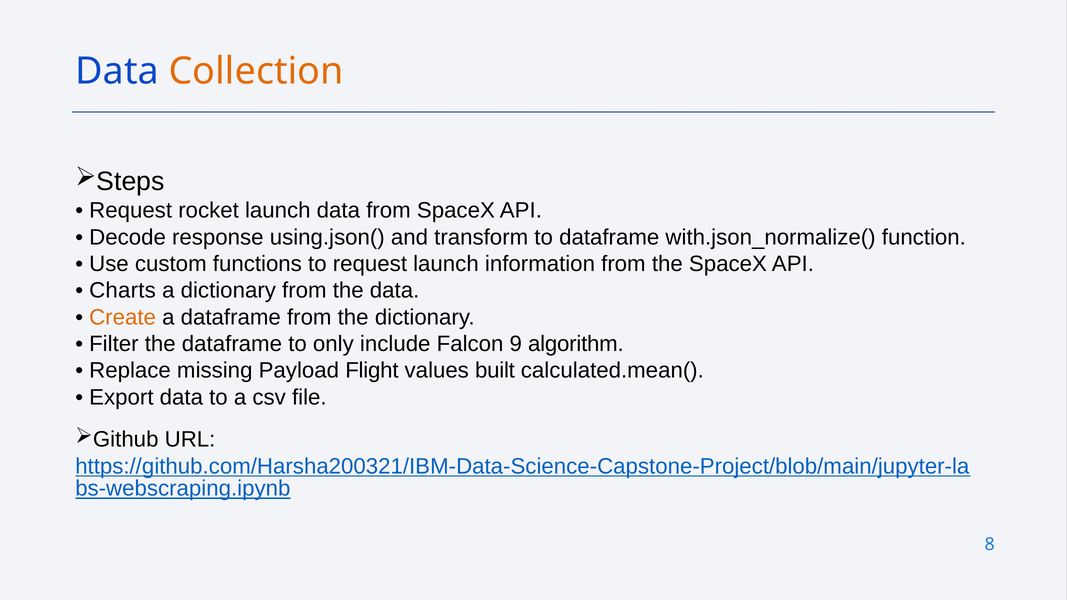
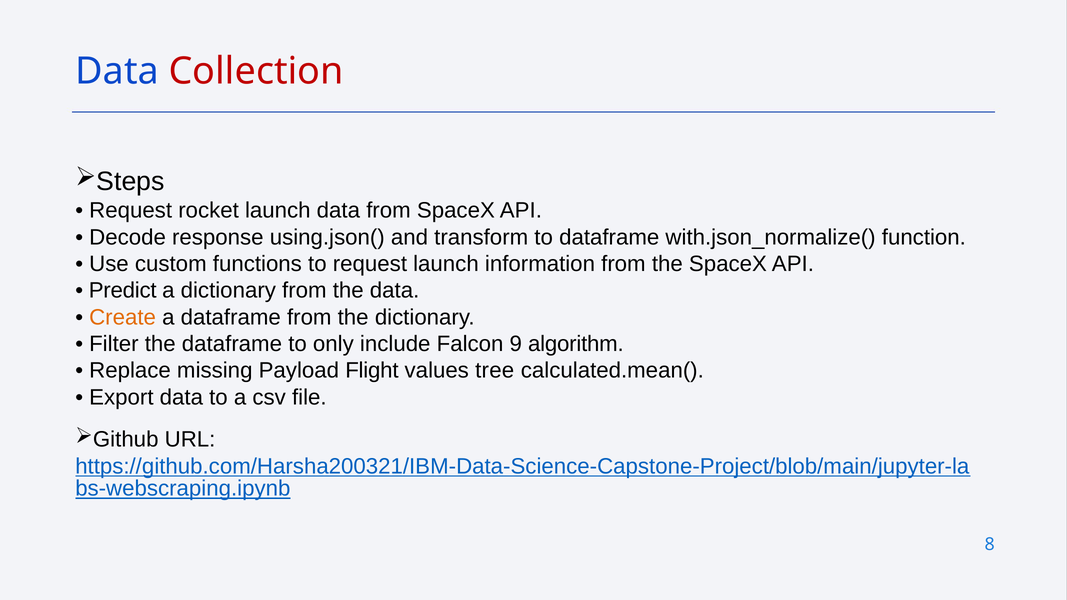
Collection colour: orange -> red
Charts: Charts -> Predict
built: built -> tree
